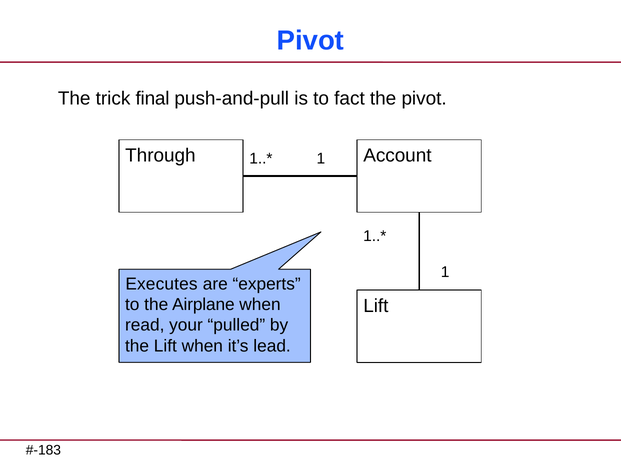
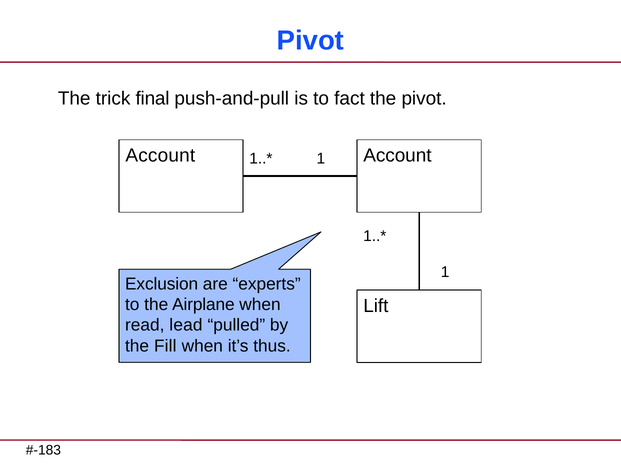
Through at (160, 156): Through -> Account
Executes: Executes -> Exclusion
your: your -> lead
the Lift: Lift -> Fill
lead: lead -> thus
